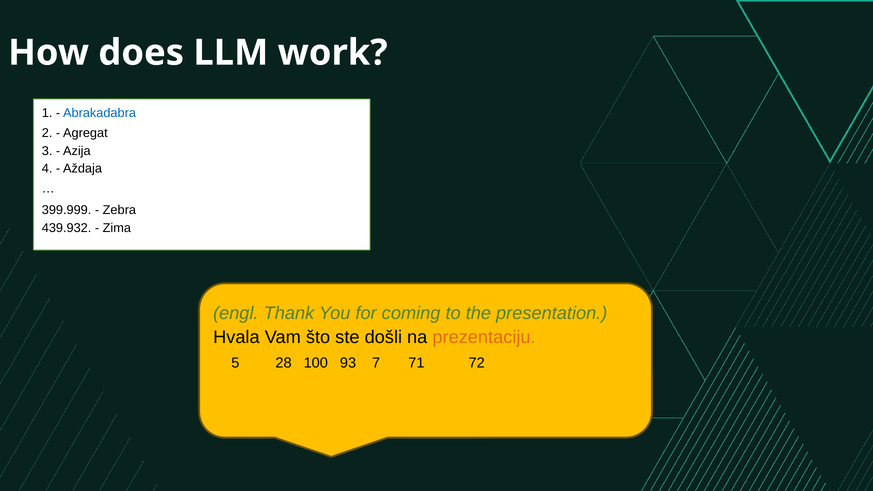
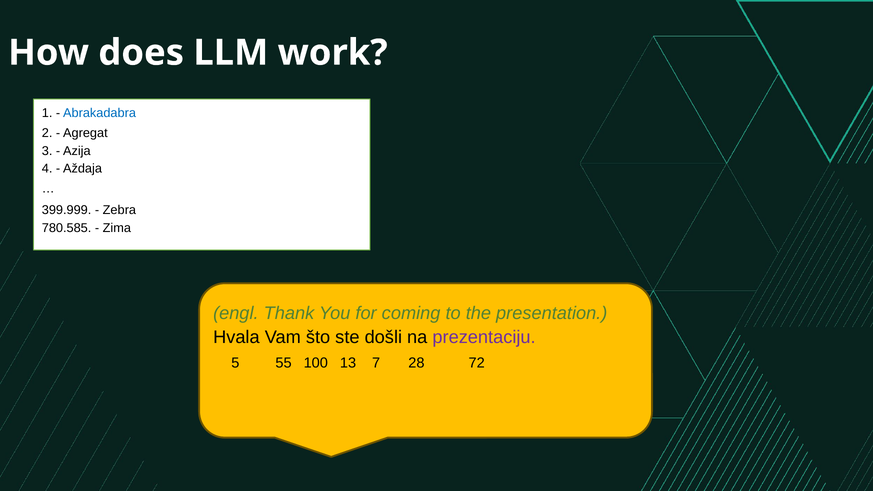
439.932: 439.932 -> 780.585
prezentaciju colour: orange -> purple
28: 28 -> 55
93: 93 -> 13
71: 71 -> 28
